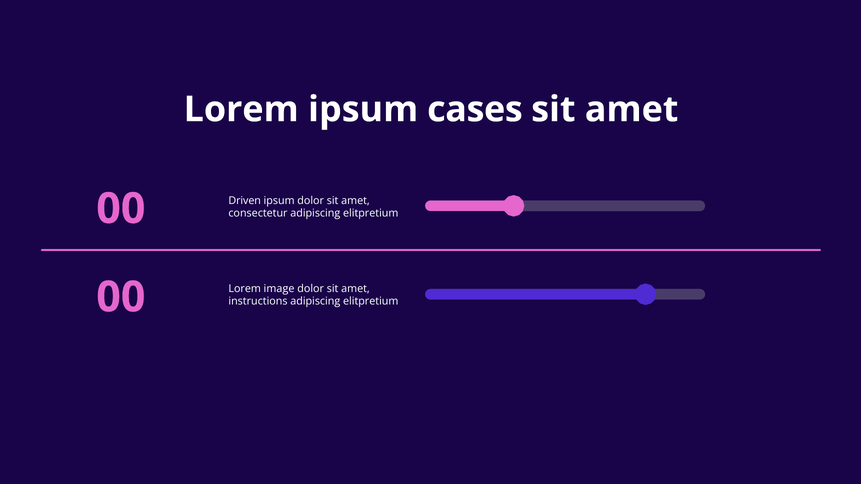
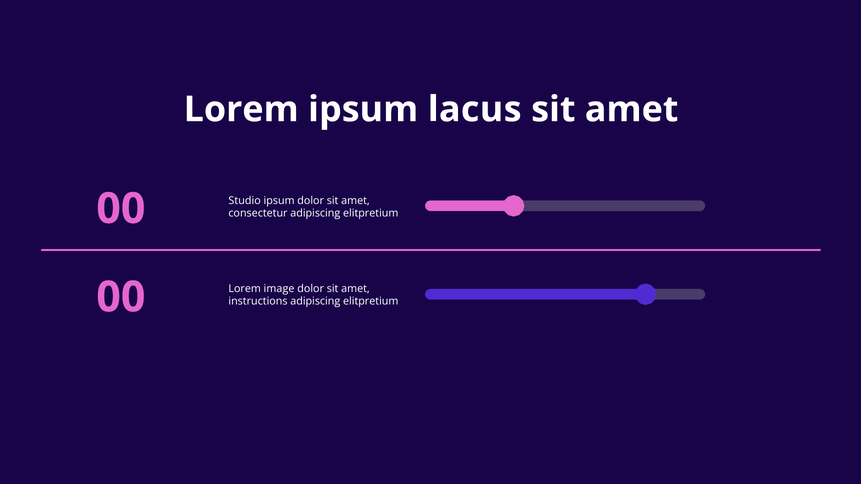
cases: cases -> lacus
Driven: Driven -> Studio
